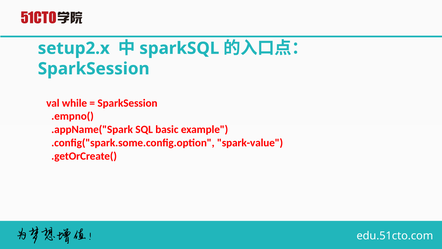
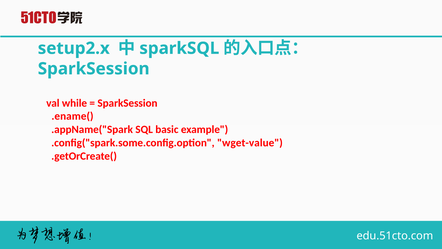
.empno(: .empno( -> .ename(
spark-value: spark-value -> wget-value
